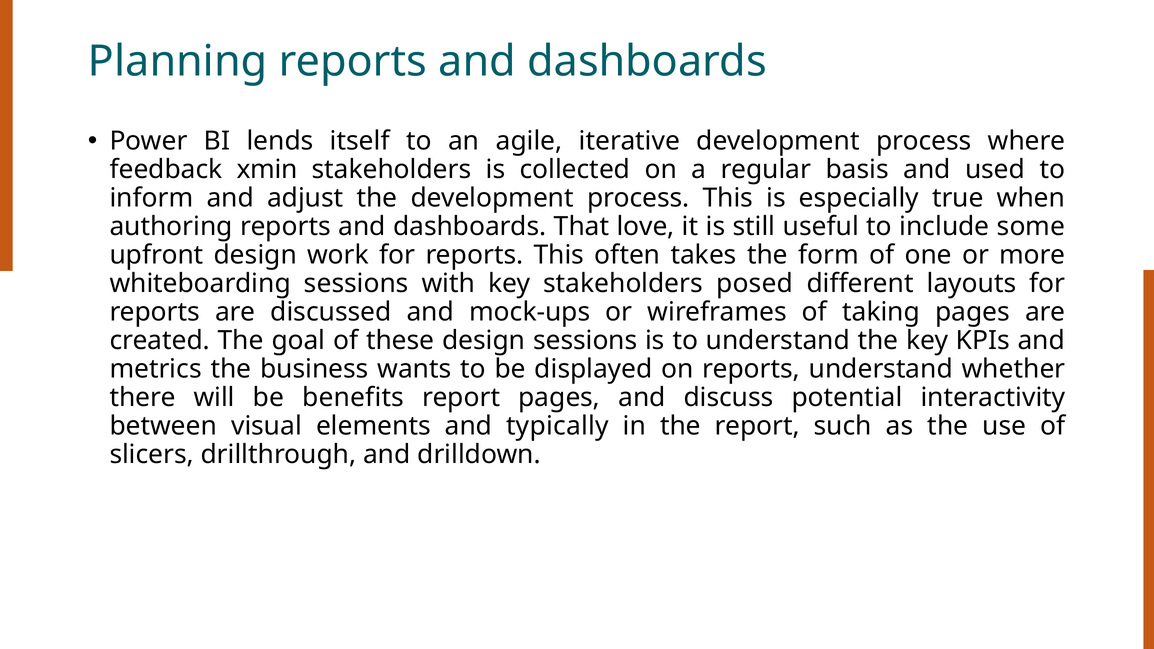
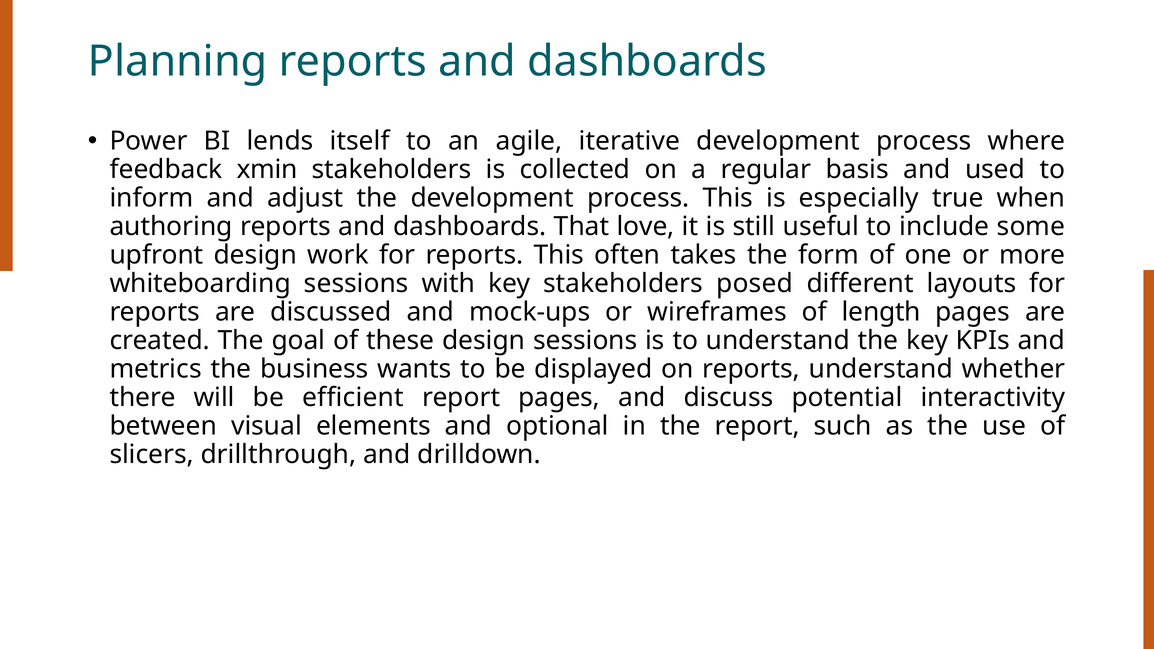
taking: taking -> length
benefits: benefits -> efficient
typically: typically -> optional
